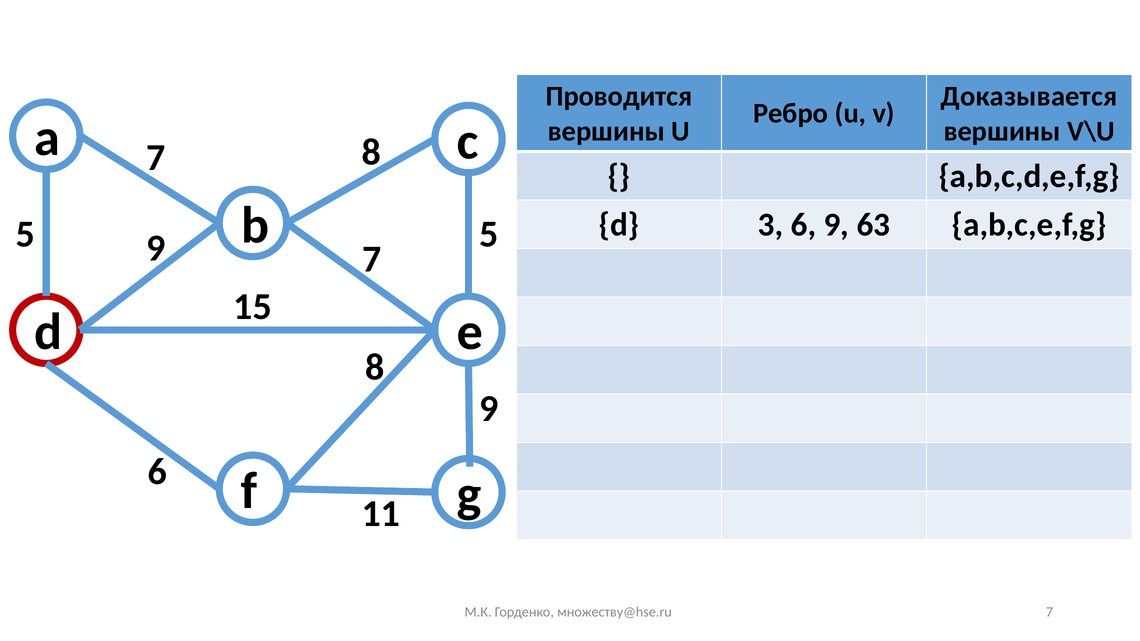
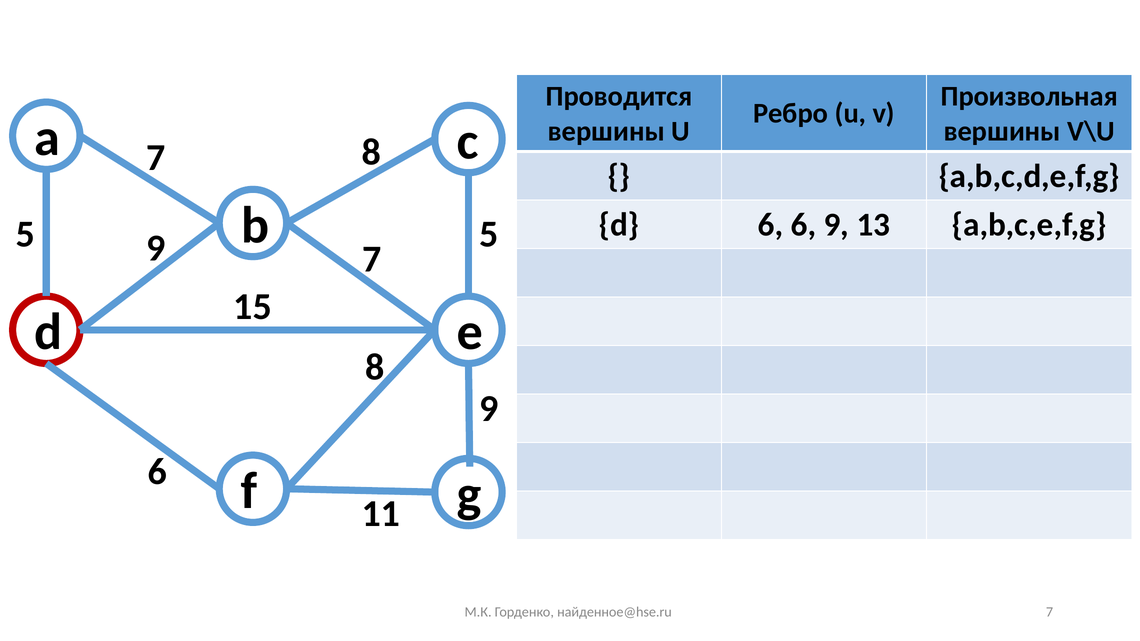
Доказывается: Доказывается -> Произвольная
d 3: 3 -> 6
63: 63 -> 13
множеству@hse.ru: множеству@hse.ru -> найденное@hse.ru
